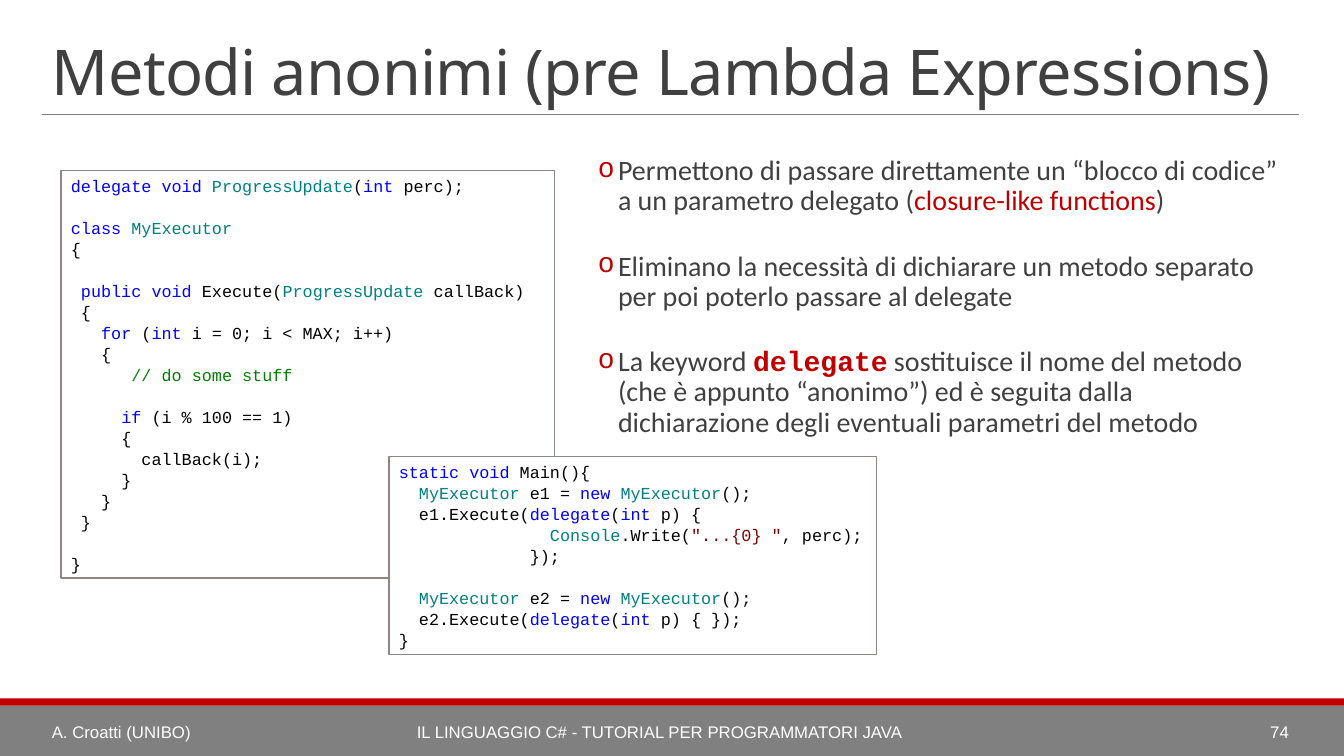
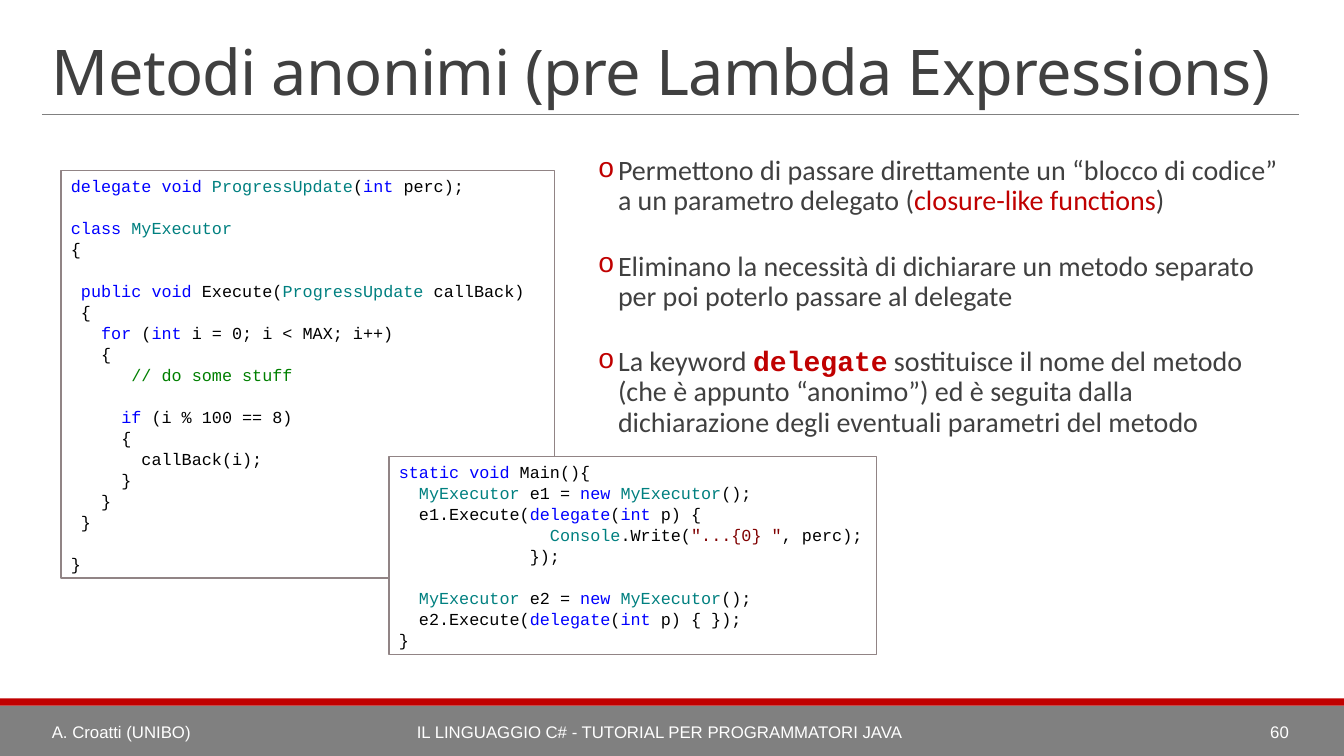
1: 1 -> 8
74: 74 -> 60
